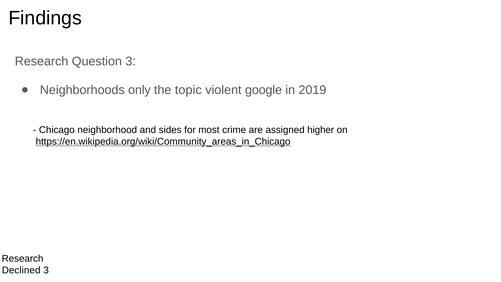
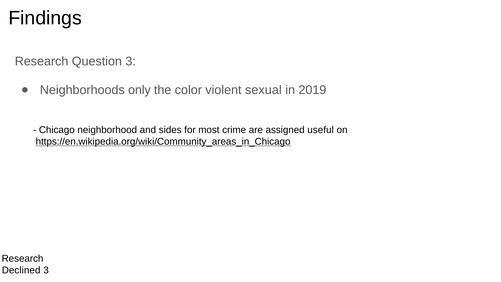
topic: topic -> color
google: google -> sexual
higher: higher -> useful
